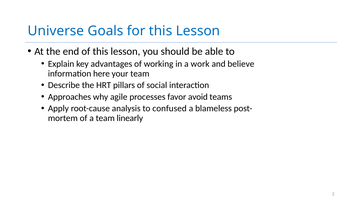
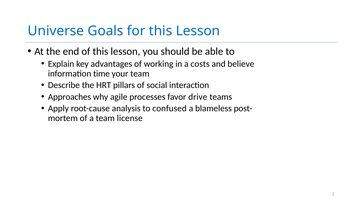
work: work -> costs
here: here -> time
avoid: avoid -> drive
linearly: linearly -> license
